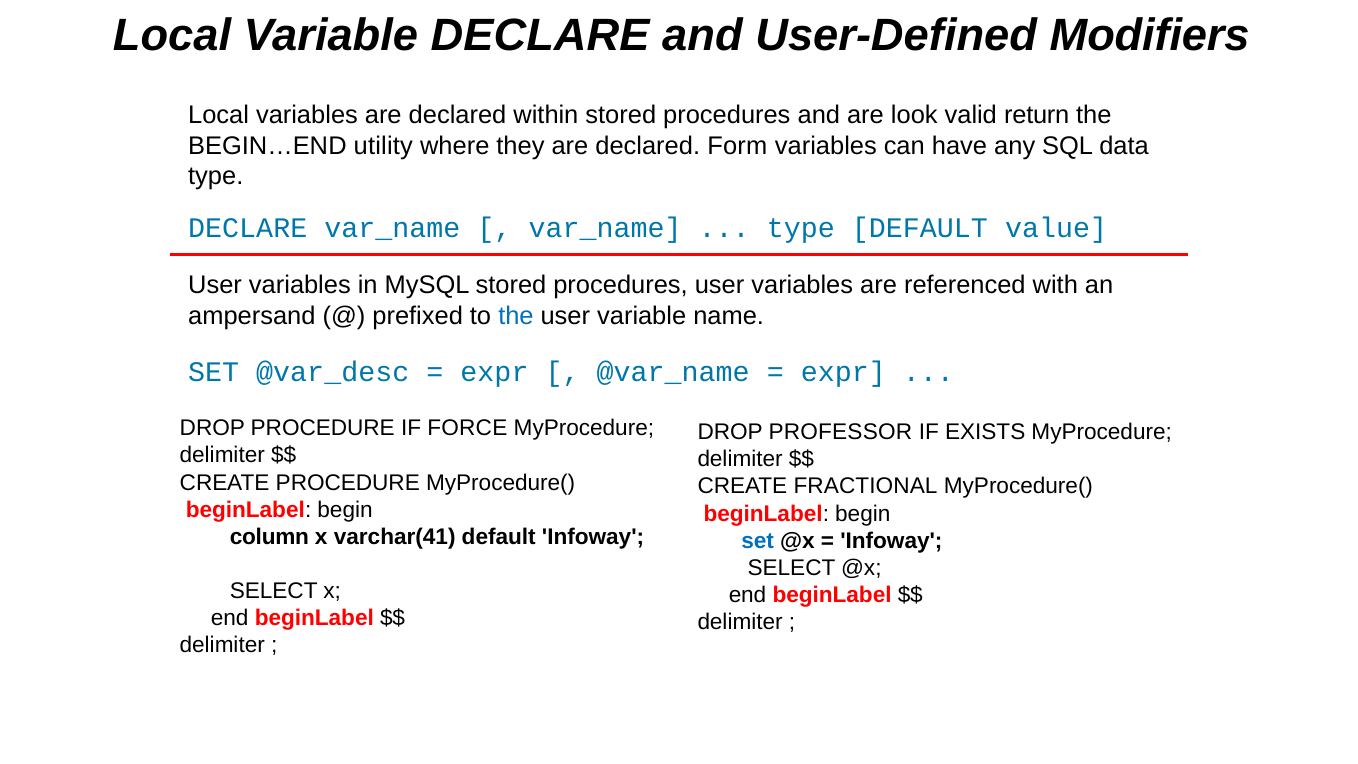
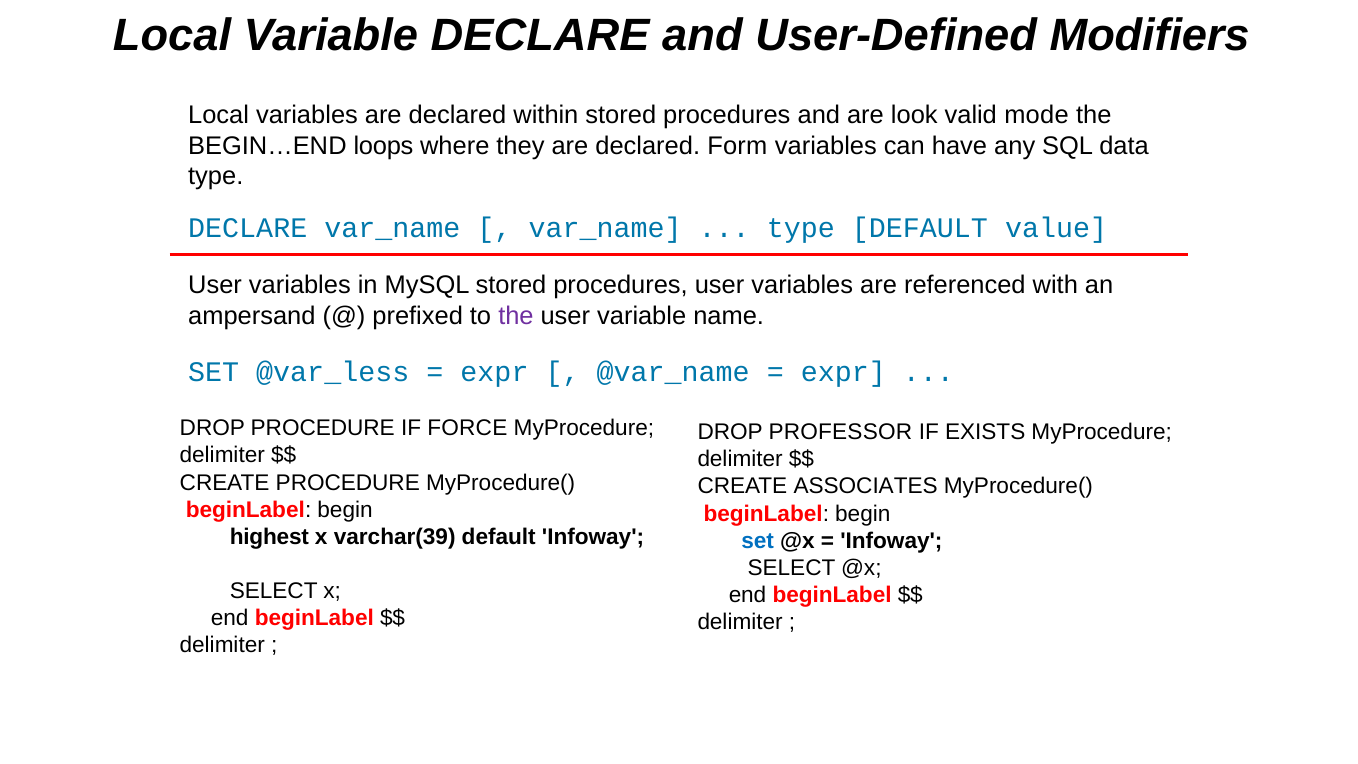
return: return -> mode
utility: utility -> loops
the at (516, 316) colour: blue -> purple
@var_desc: @var_desc -> @var_less
FRACTIONAL: FRACTIONAL -> ASSOCIATES
column: column -> highest
varchar(41: varchar(41 -> varchar(39
